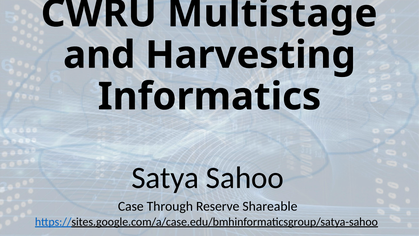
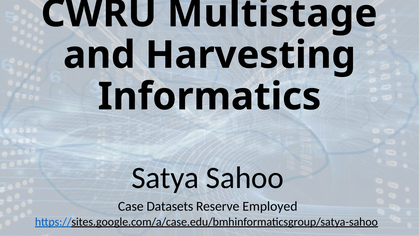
Through: Through -> Datasets
Shareable: Shareable -> Employed
